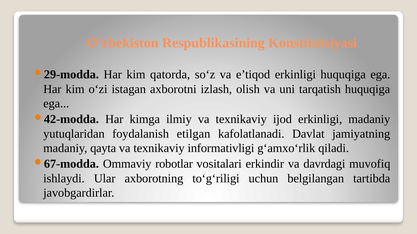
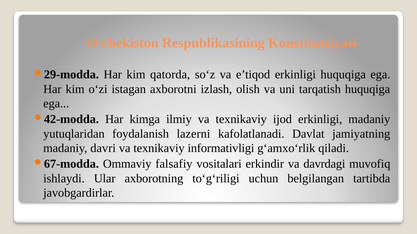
etilgan: etilgan -> lazerni
qayta: qayta -> davri
robotlar: robotlar -> falsafiy
